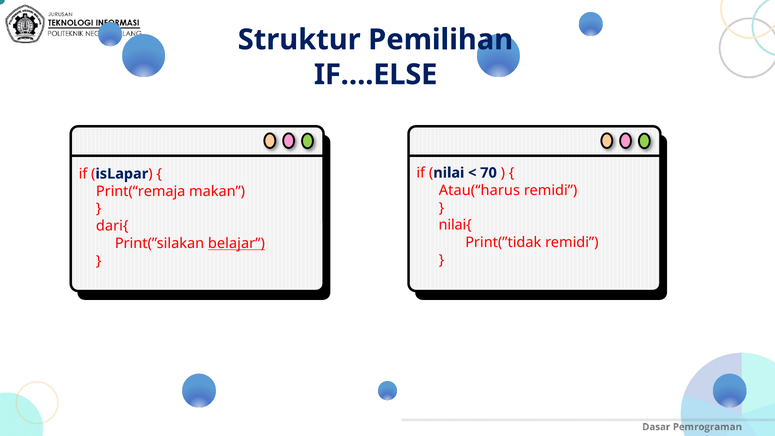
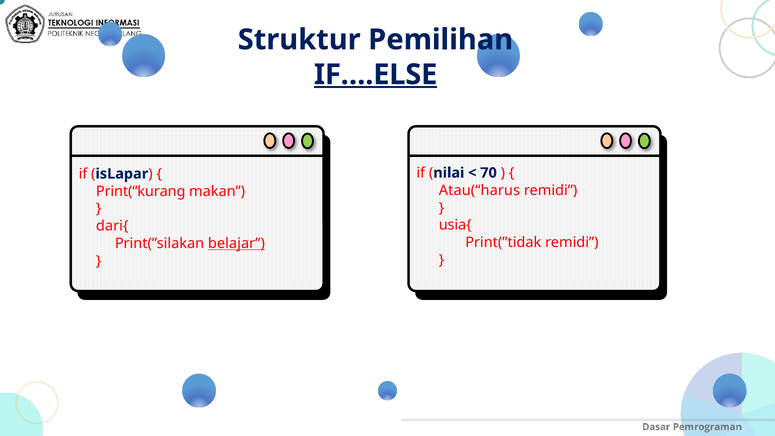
IF….ELSE underline: none -> present
Print(“remaja: Print(“remaja -> Print(“kurang
nilai{: nilai{ -> usia{
